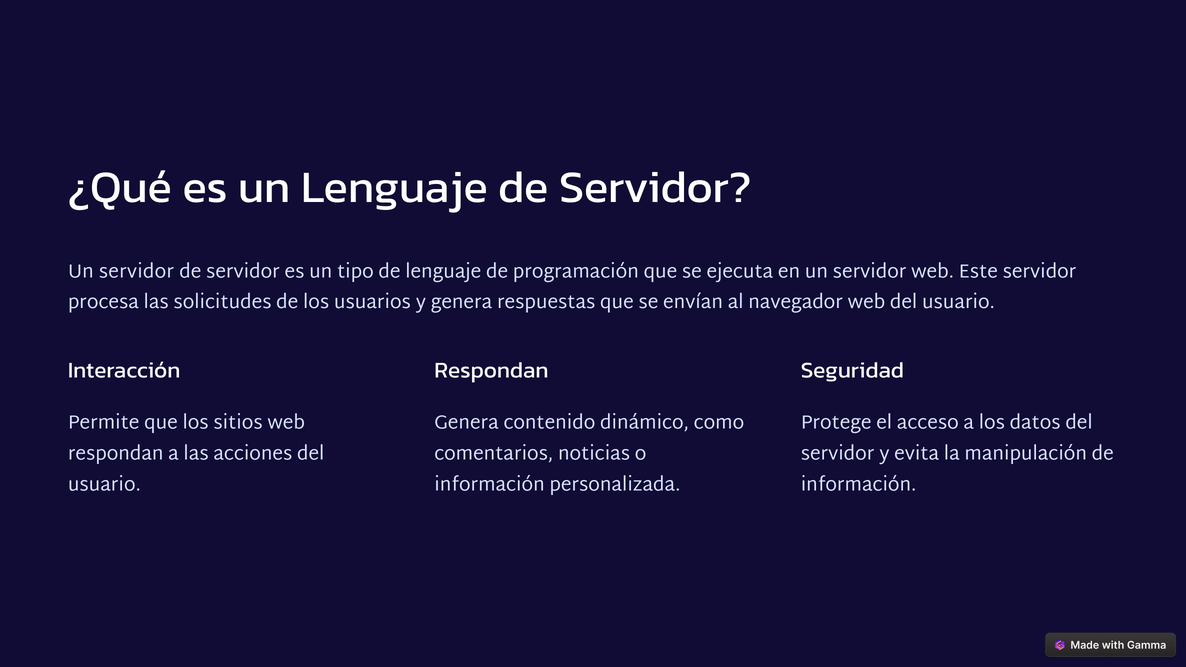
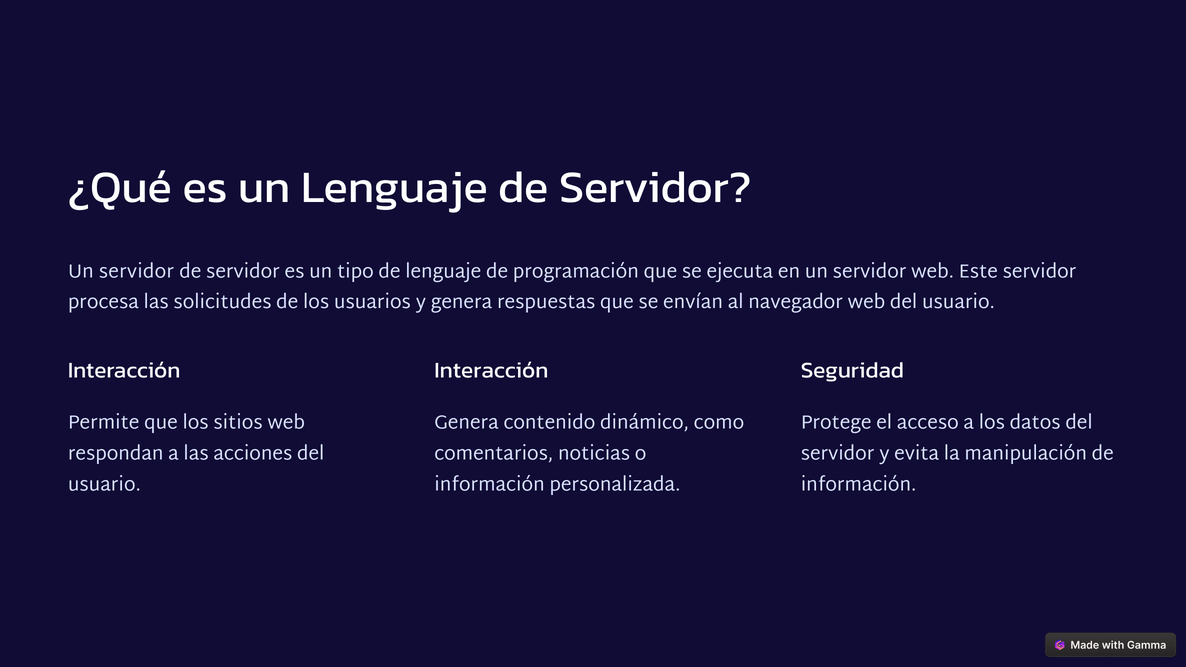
Respondan at (491, 370): Respondan -> Interacción
